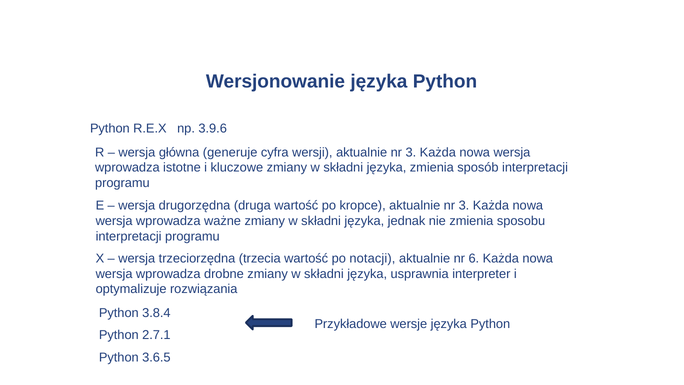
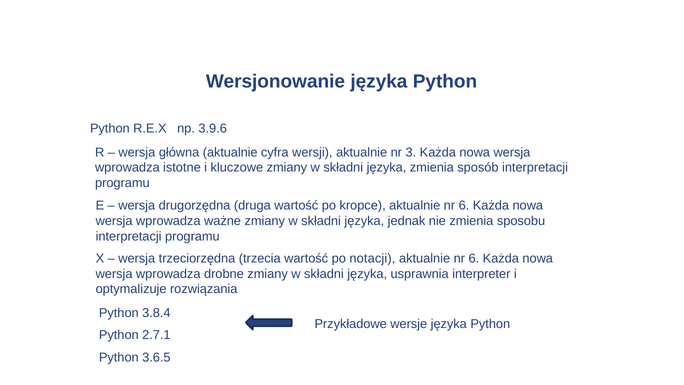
główna generuje: generuje -> aktualnie
kropce aktualnie nr 3: 3 -> 6
